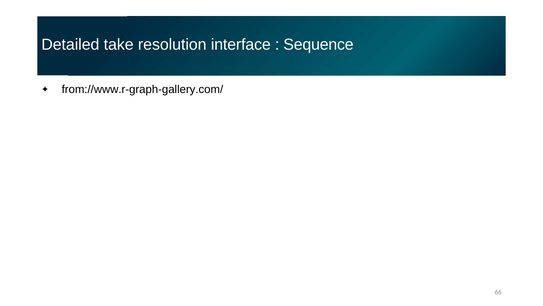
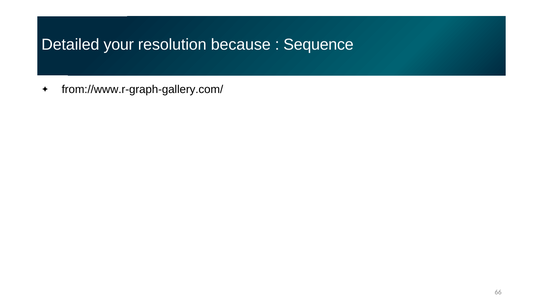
take: take -> your
interface: interface -> because
